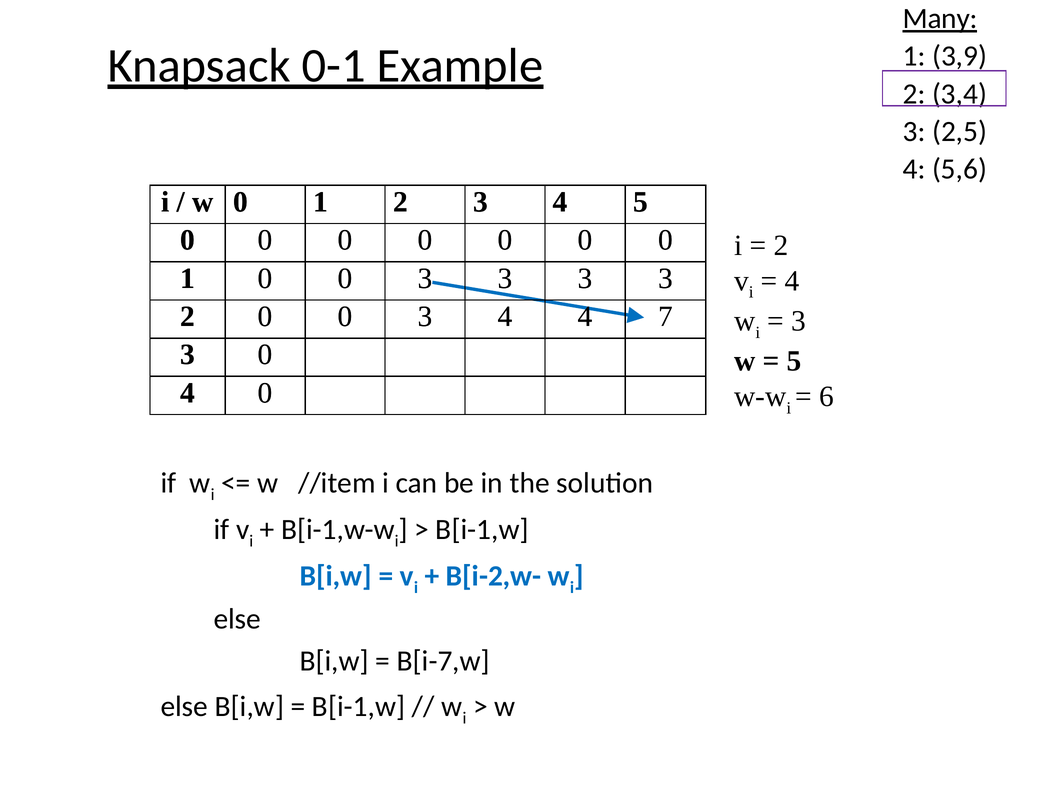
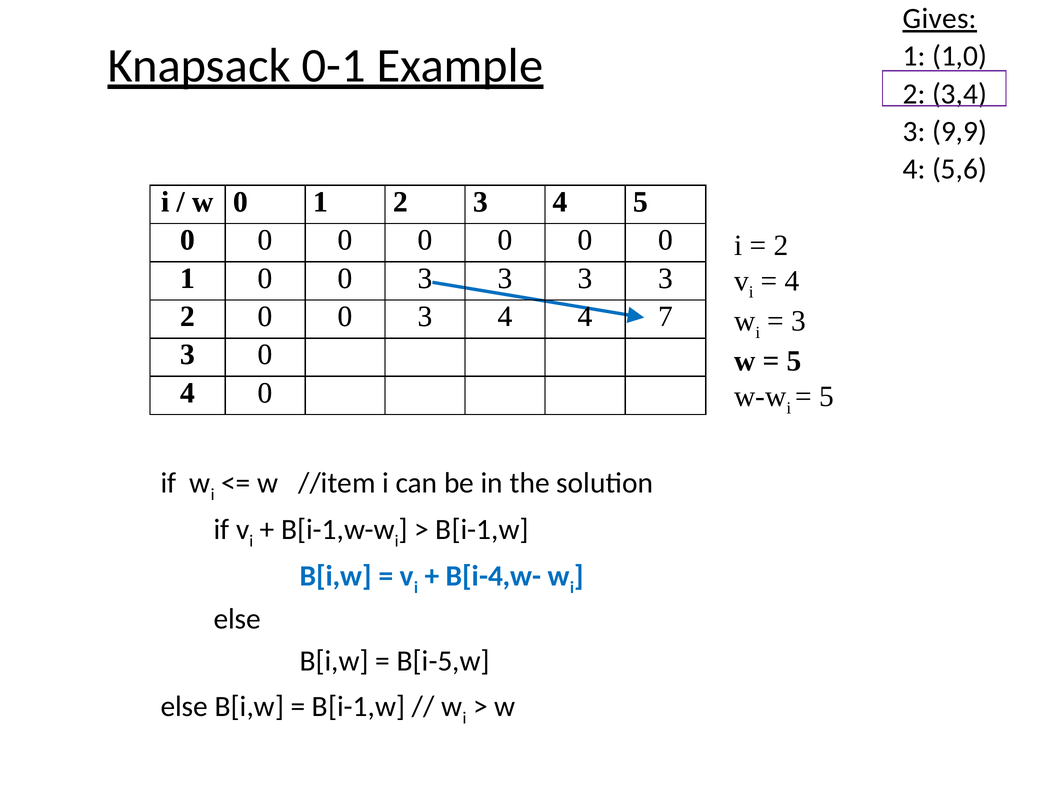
Many: Many -> Gives
3,9: 3,9 -> 1,0
2,5: 2,5 -> 9,9
6 at (827, 397): 6 -> 5
B[i-2,w-: B[i-2,w- -> B[i-4,w-
B[i-7,w: B[i-7,w -> B[i-5,w
